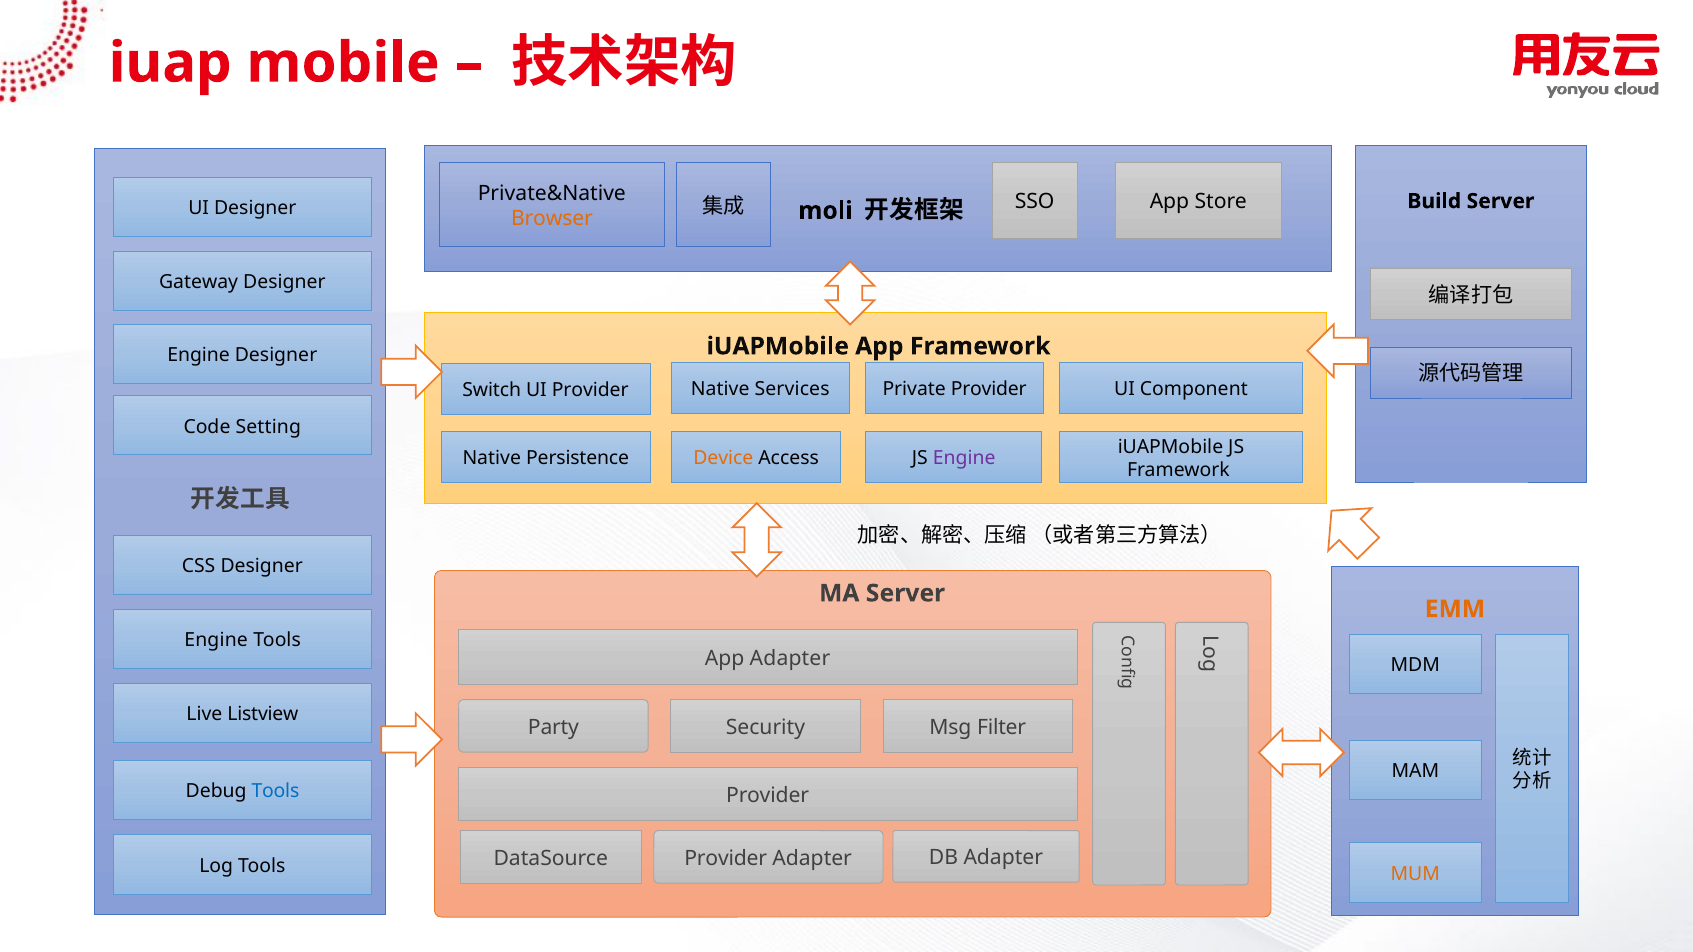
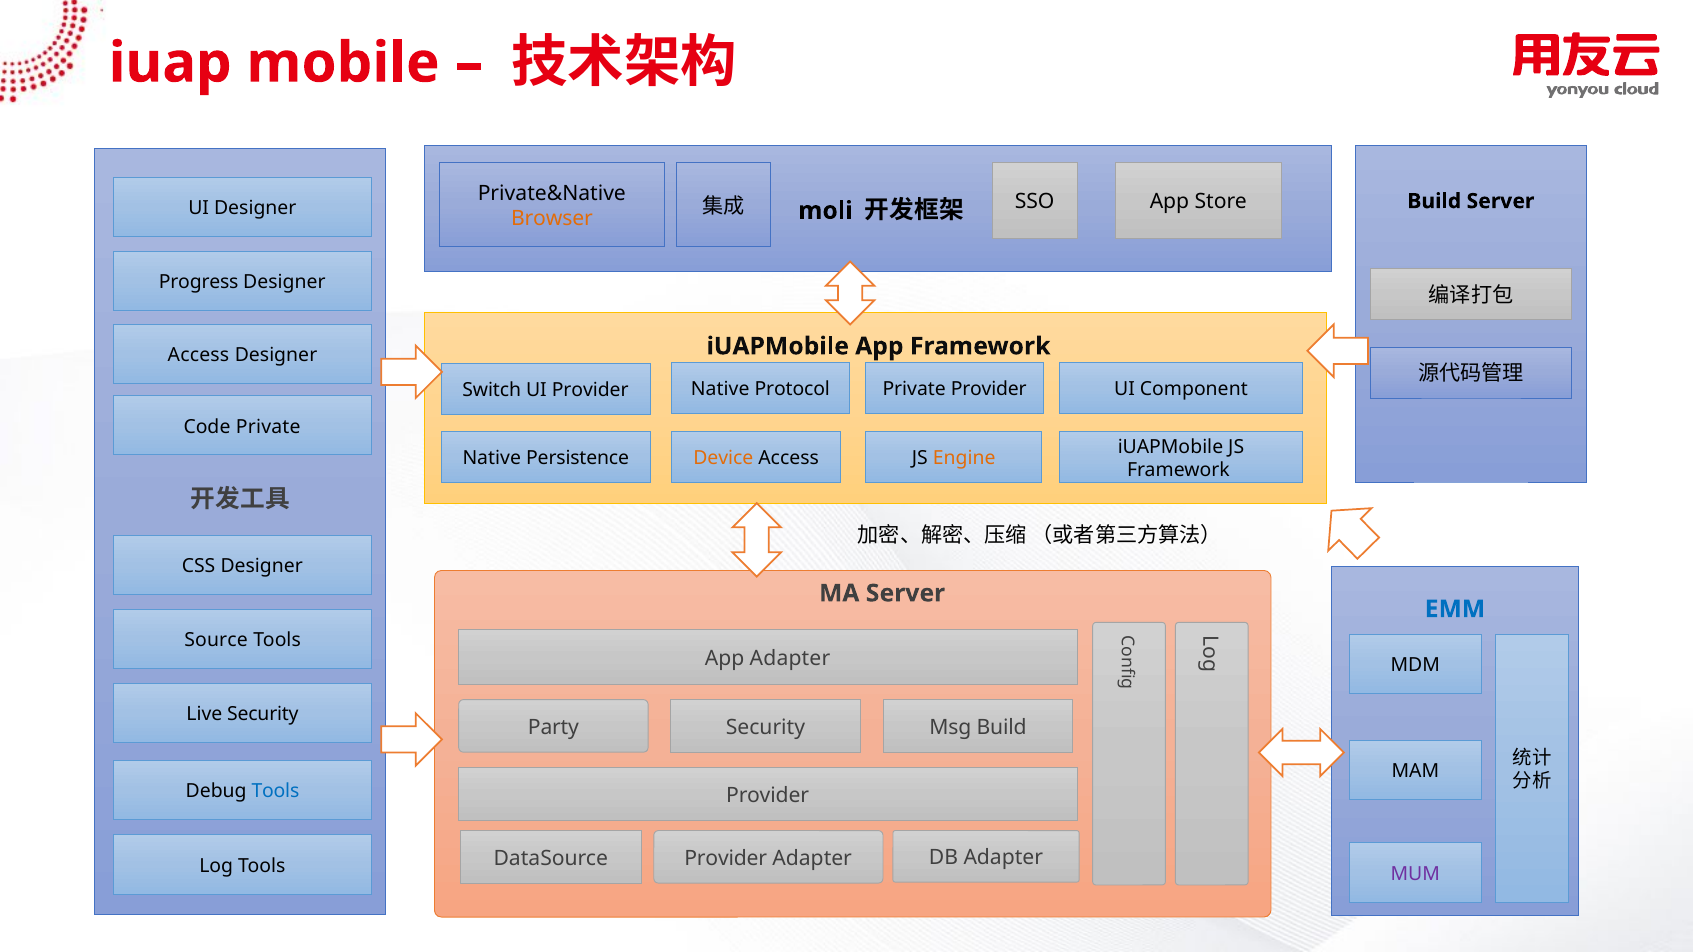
Gateway: Gateway -> Progress
Engine at (199, 356): Engine -> Access
Services: Services -> Protocol
Code Setting: Setting -> Private
Engine at (964, 458) colour: purple -> orange
EMM colour: orange -> blue
Engine at (216, 640): Engine -> Source
Live Listview: Listview -> Security
Msg Filter: Filter -> Build
MUM colour: orange -> purple
